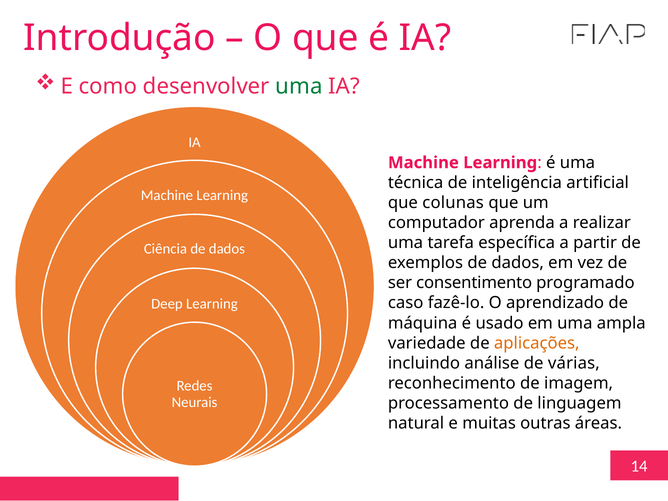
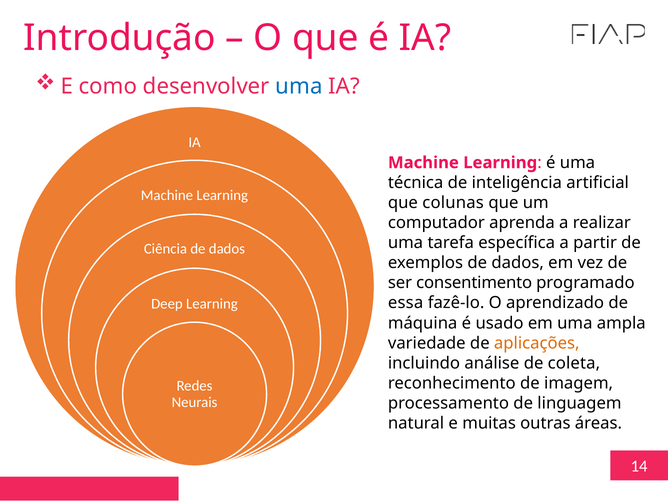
uma at (299, 86) colour: green -> blue
caso: caso -> essa
várias: várias -> coleta
